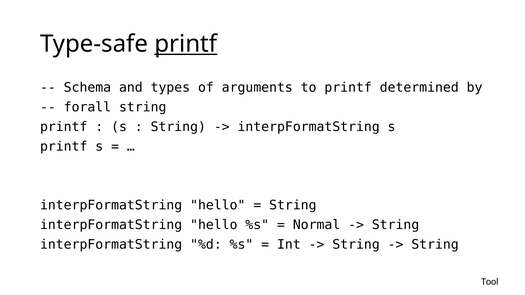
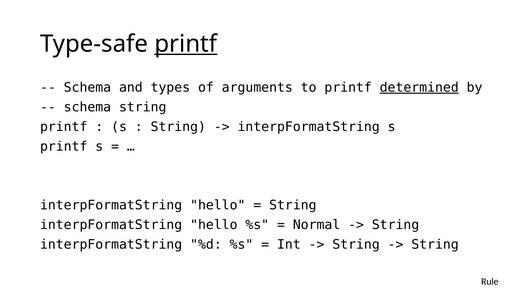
determined underline: none -> present
forall at (87, 107): forall -> schema
Tool: Tool -> Rule
